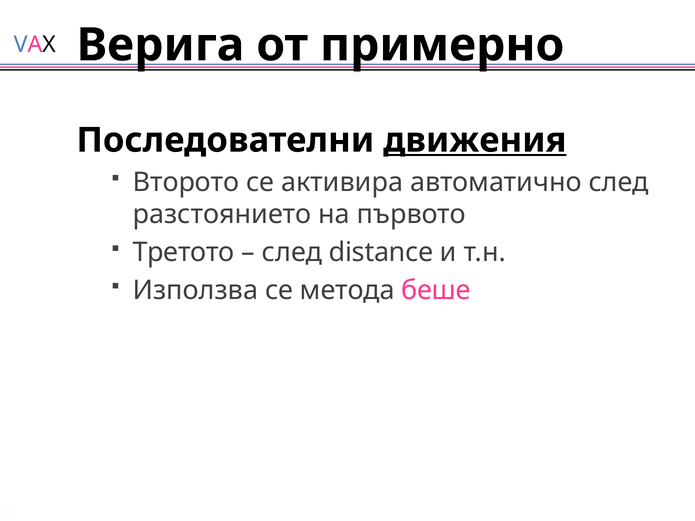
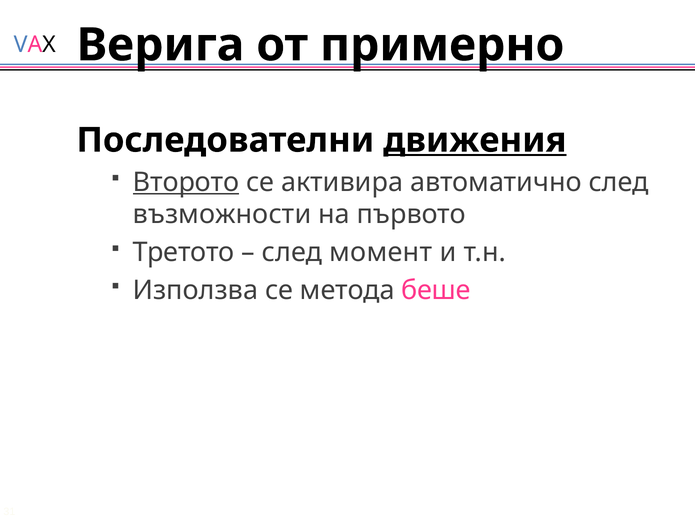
Второто underline: none -> present
разстоянието: разстоянието -> възможности
distance: distance -> момент
